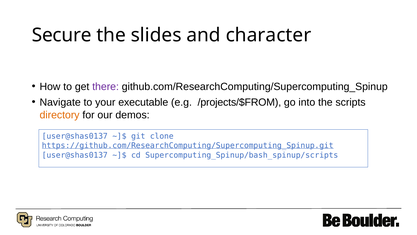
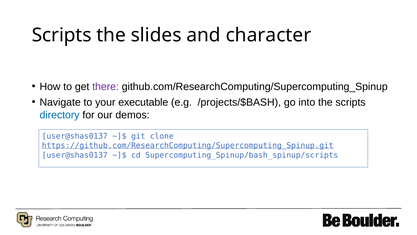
Secure at (62, 35): Secure -> Scripts
/projects/$FROM: /projects/$FROM -> /projects/$BASH
directory colour: orange -> blue
